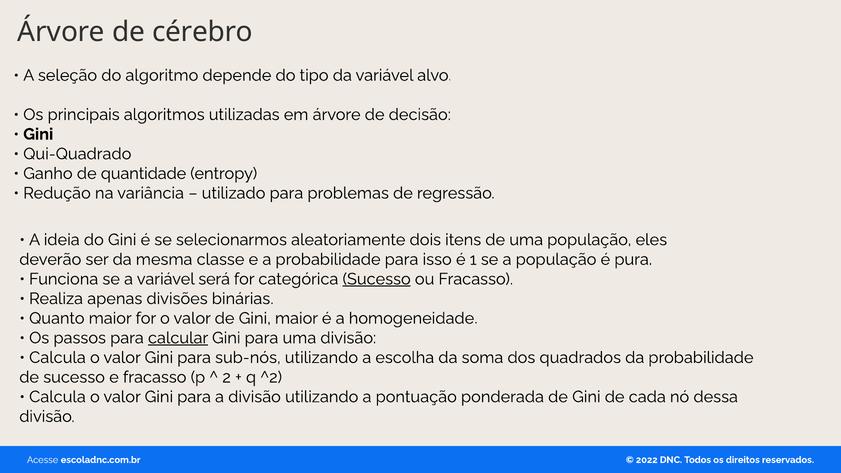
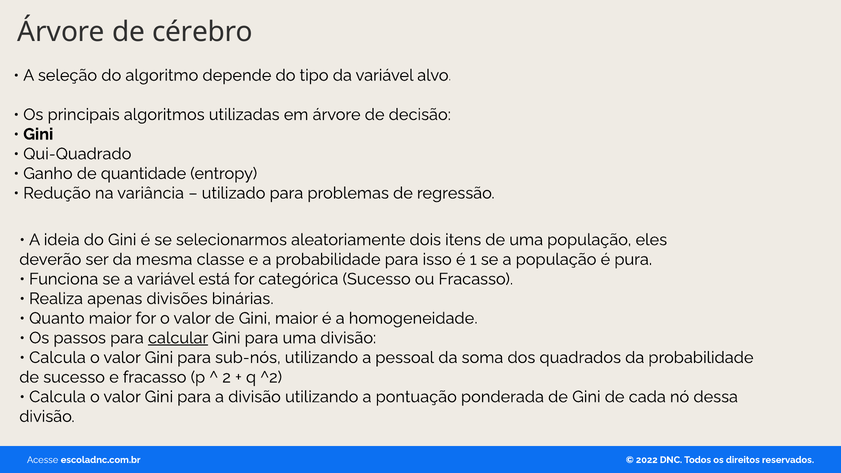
será: será -> está
Sucesso at (377, 279) underline: present -> none
escolha: escolha -> pessoal
